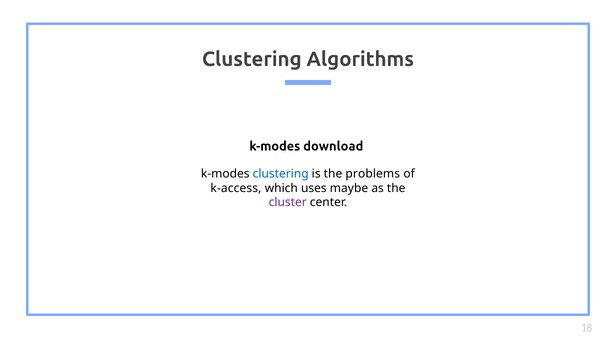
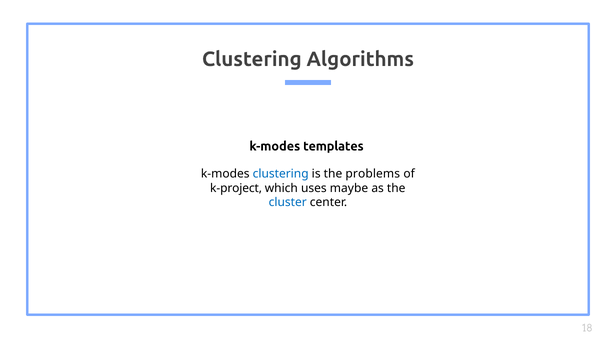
download: download -> templates
k-access: k-access -> k-project
cluster colour: purple -> blue
